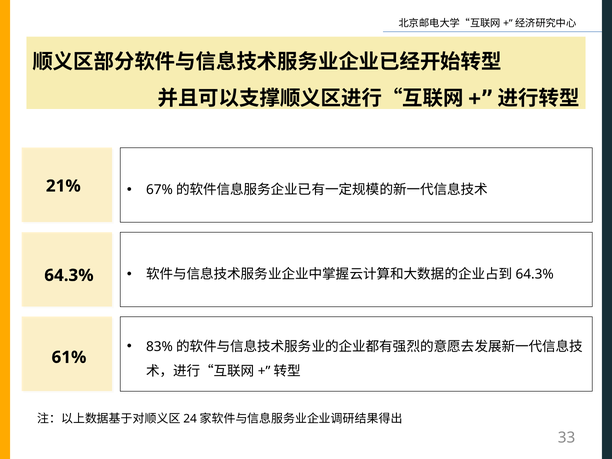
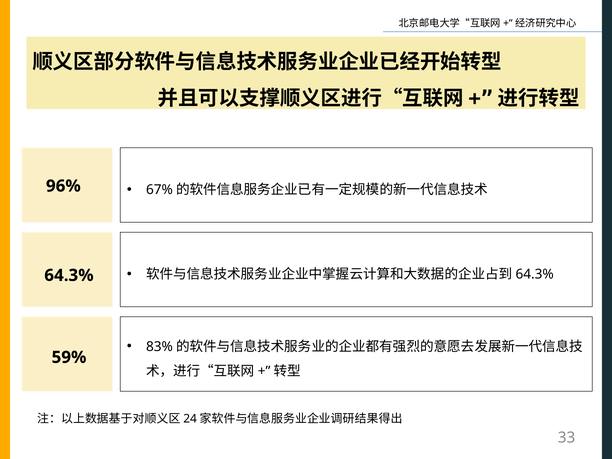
21%: 21% -> 96%
61%: 61% -> 59%
